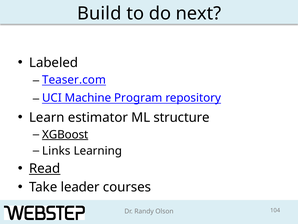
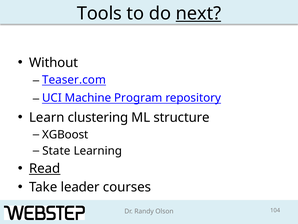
Build: Build -> Tools
next underline: none -> present
Labeled: Labeled -> Without
estimator: estimator -> clustering
XGBoost underline: present -> none
Links: Links -> State
